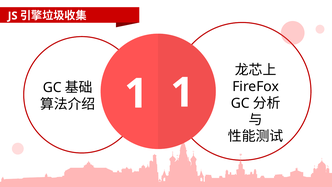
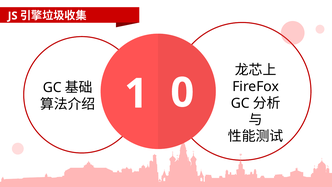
1 1: 1 -> 0
